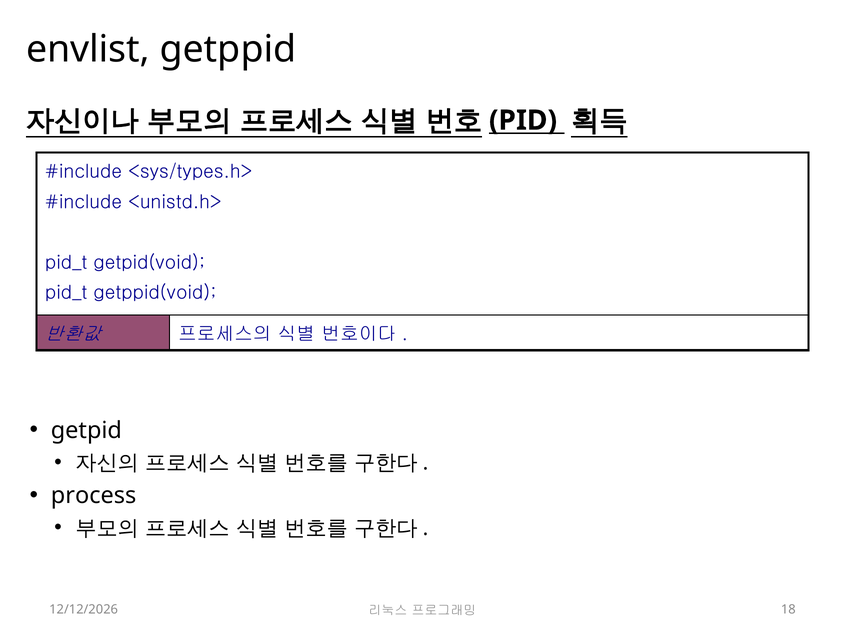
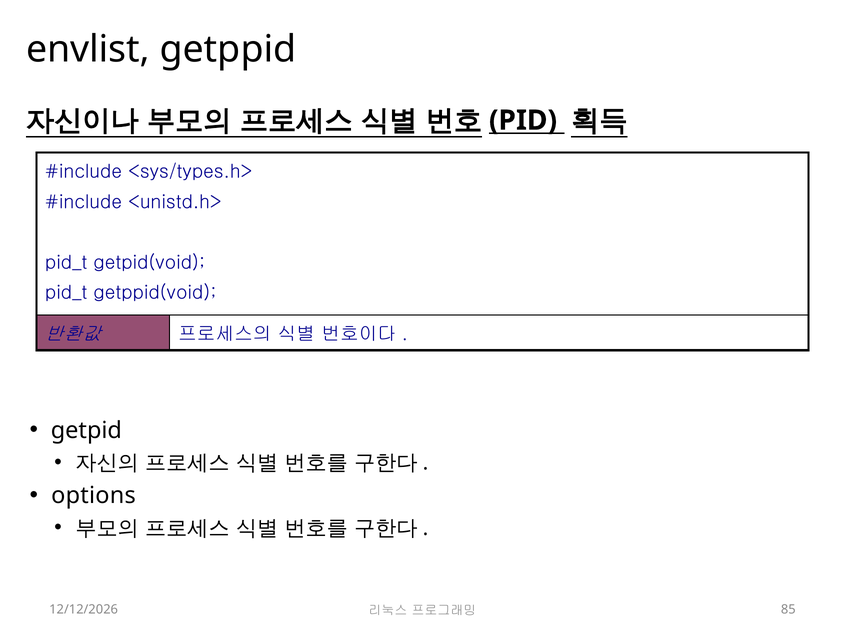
process: process -> options
18: 18 -> 85
